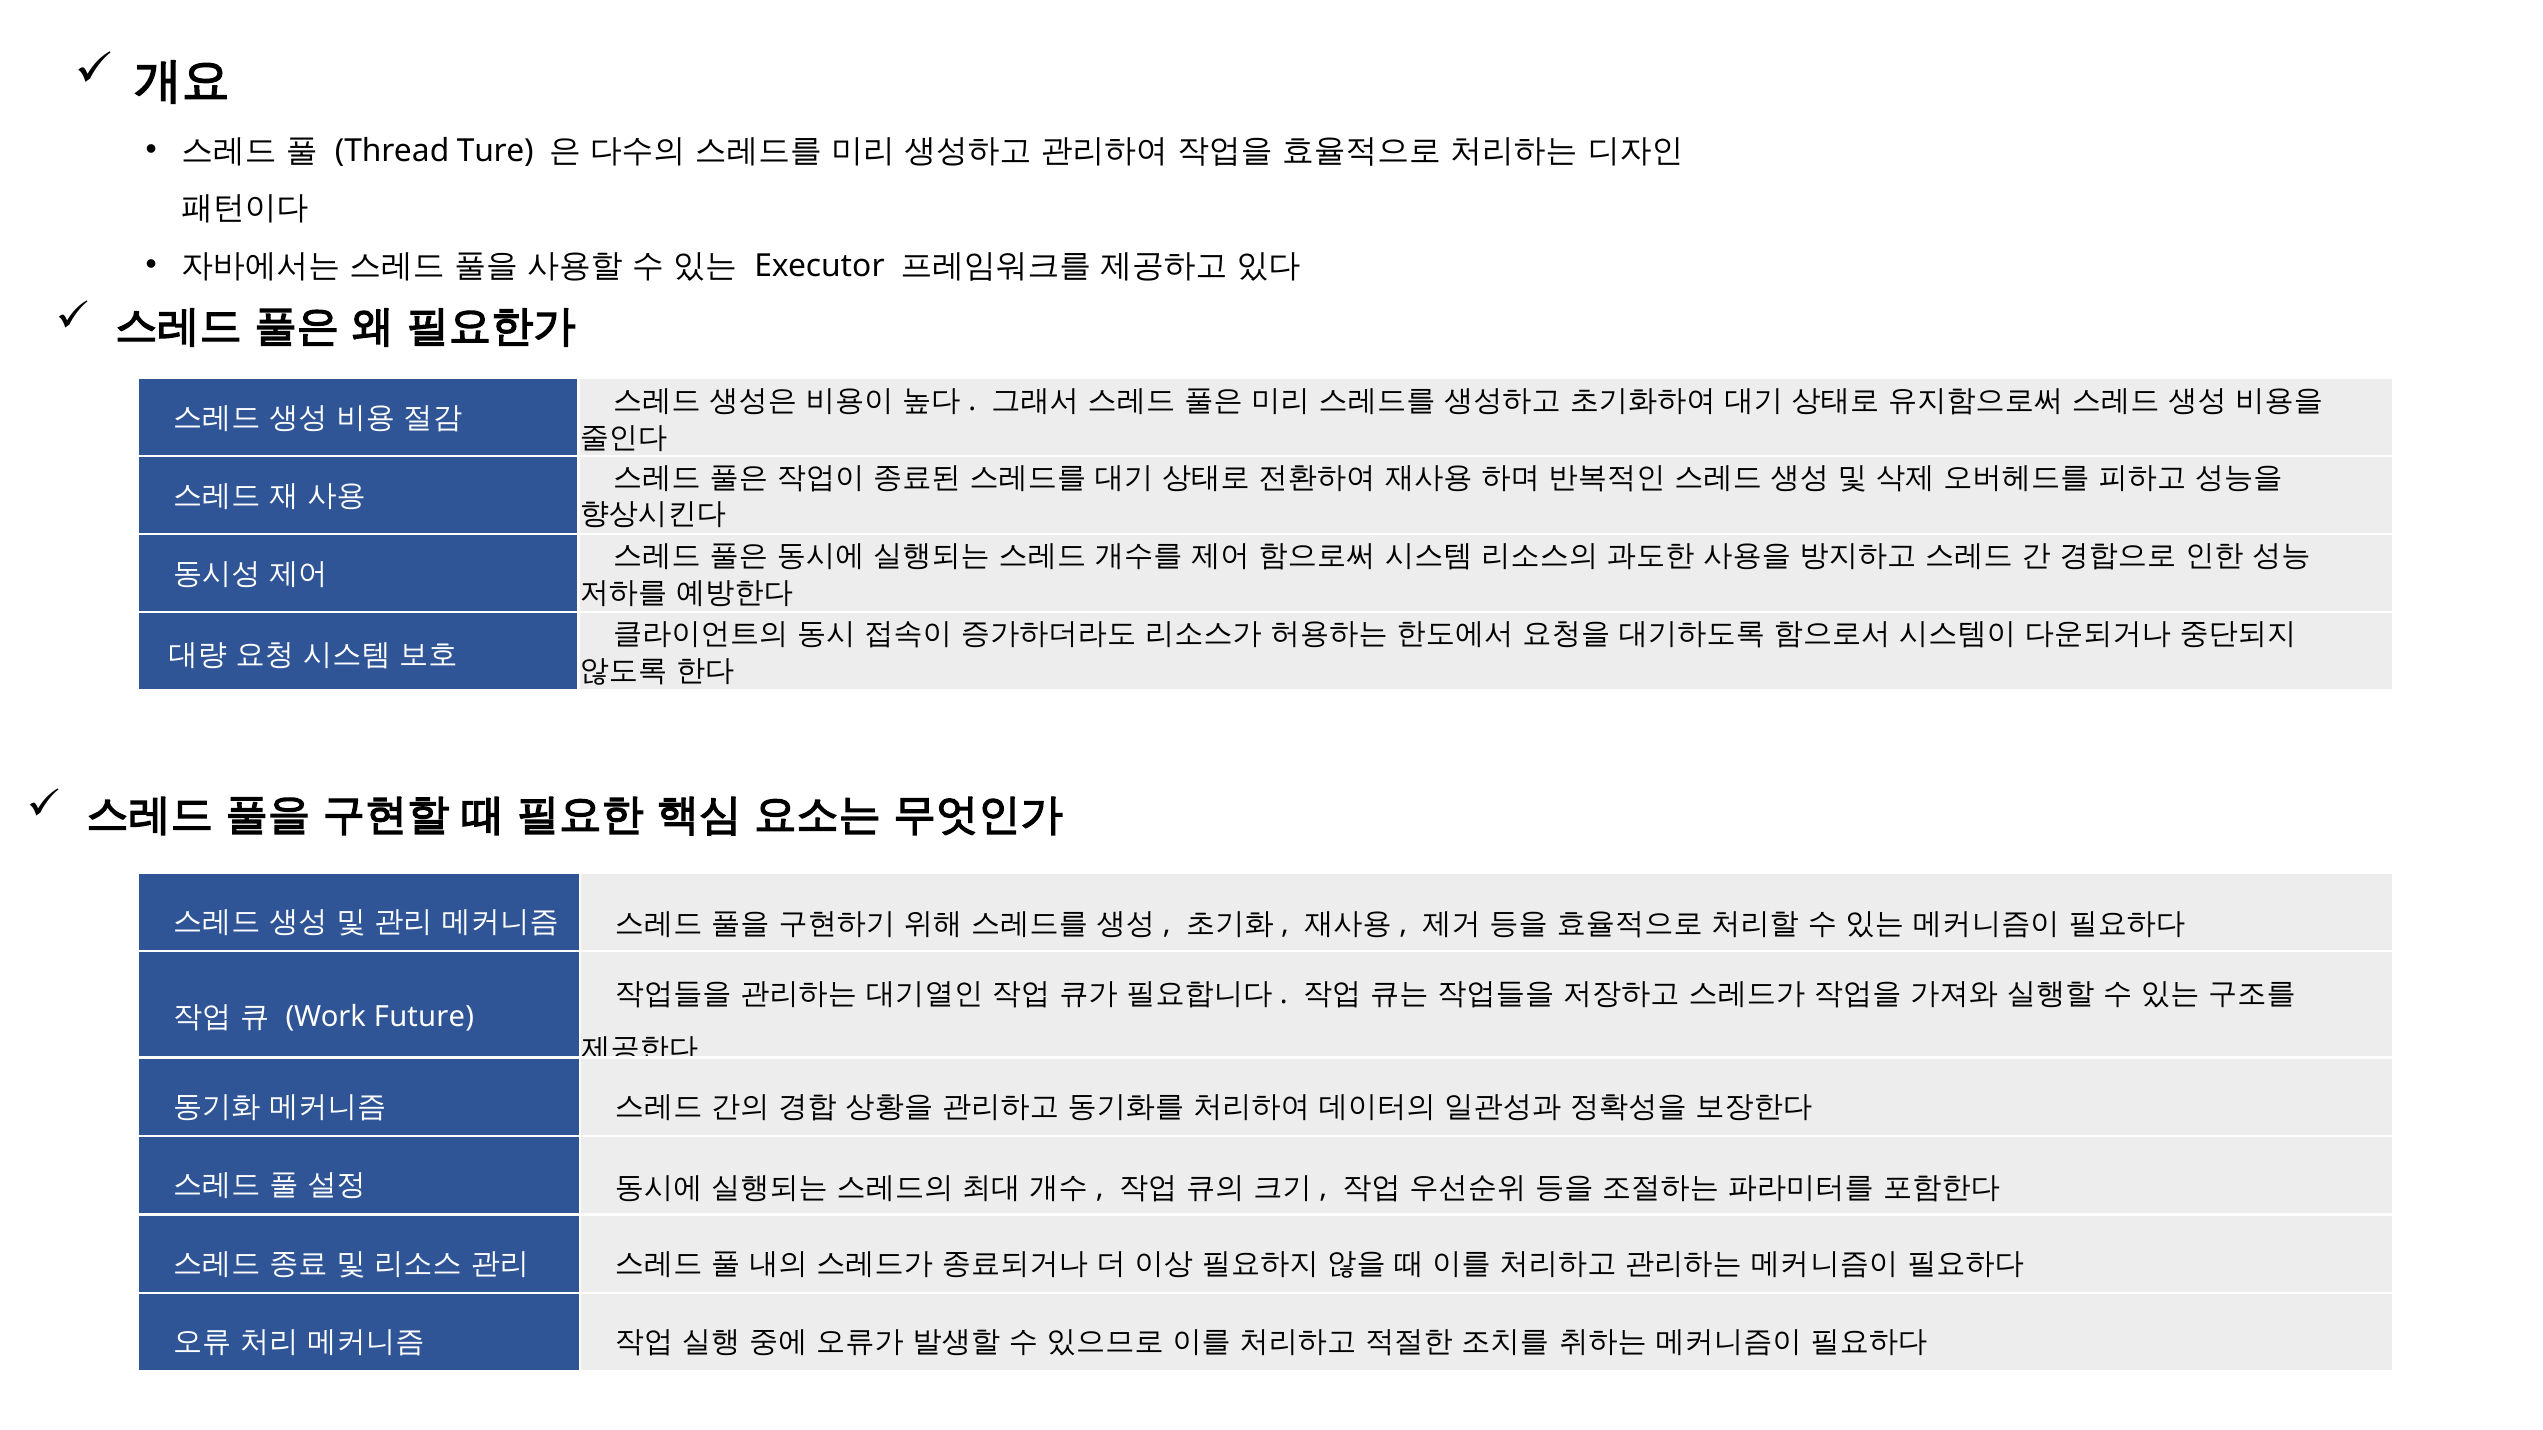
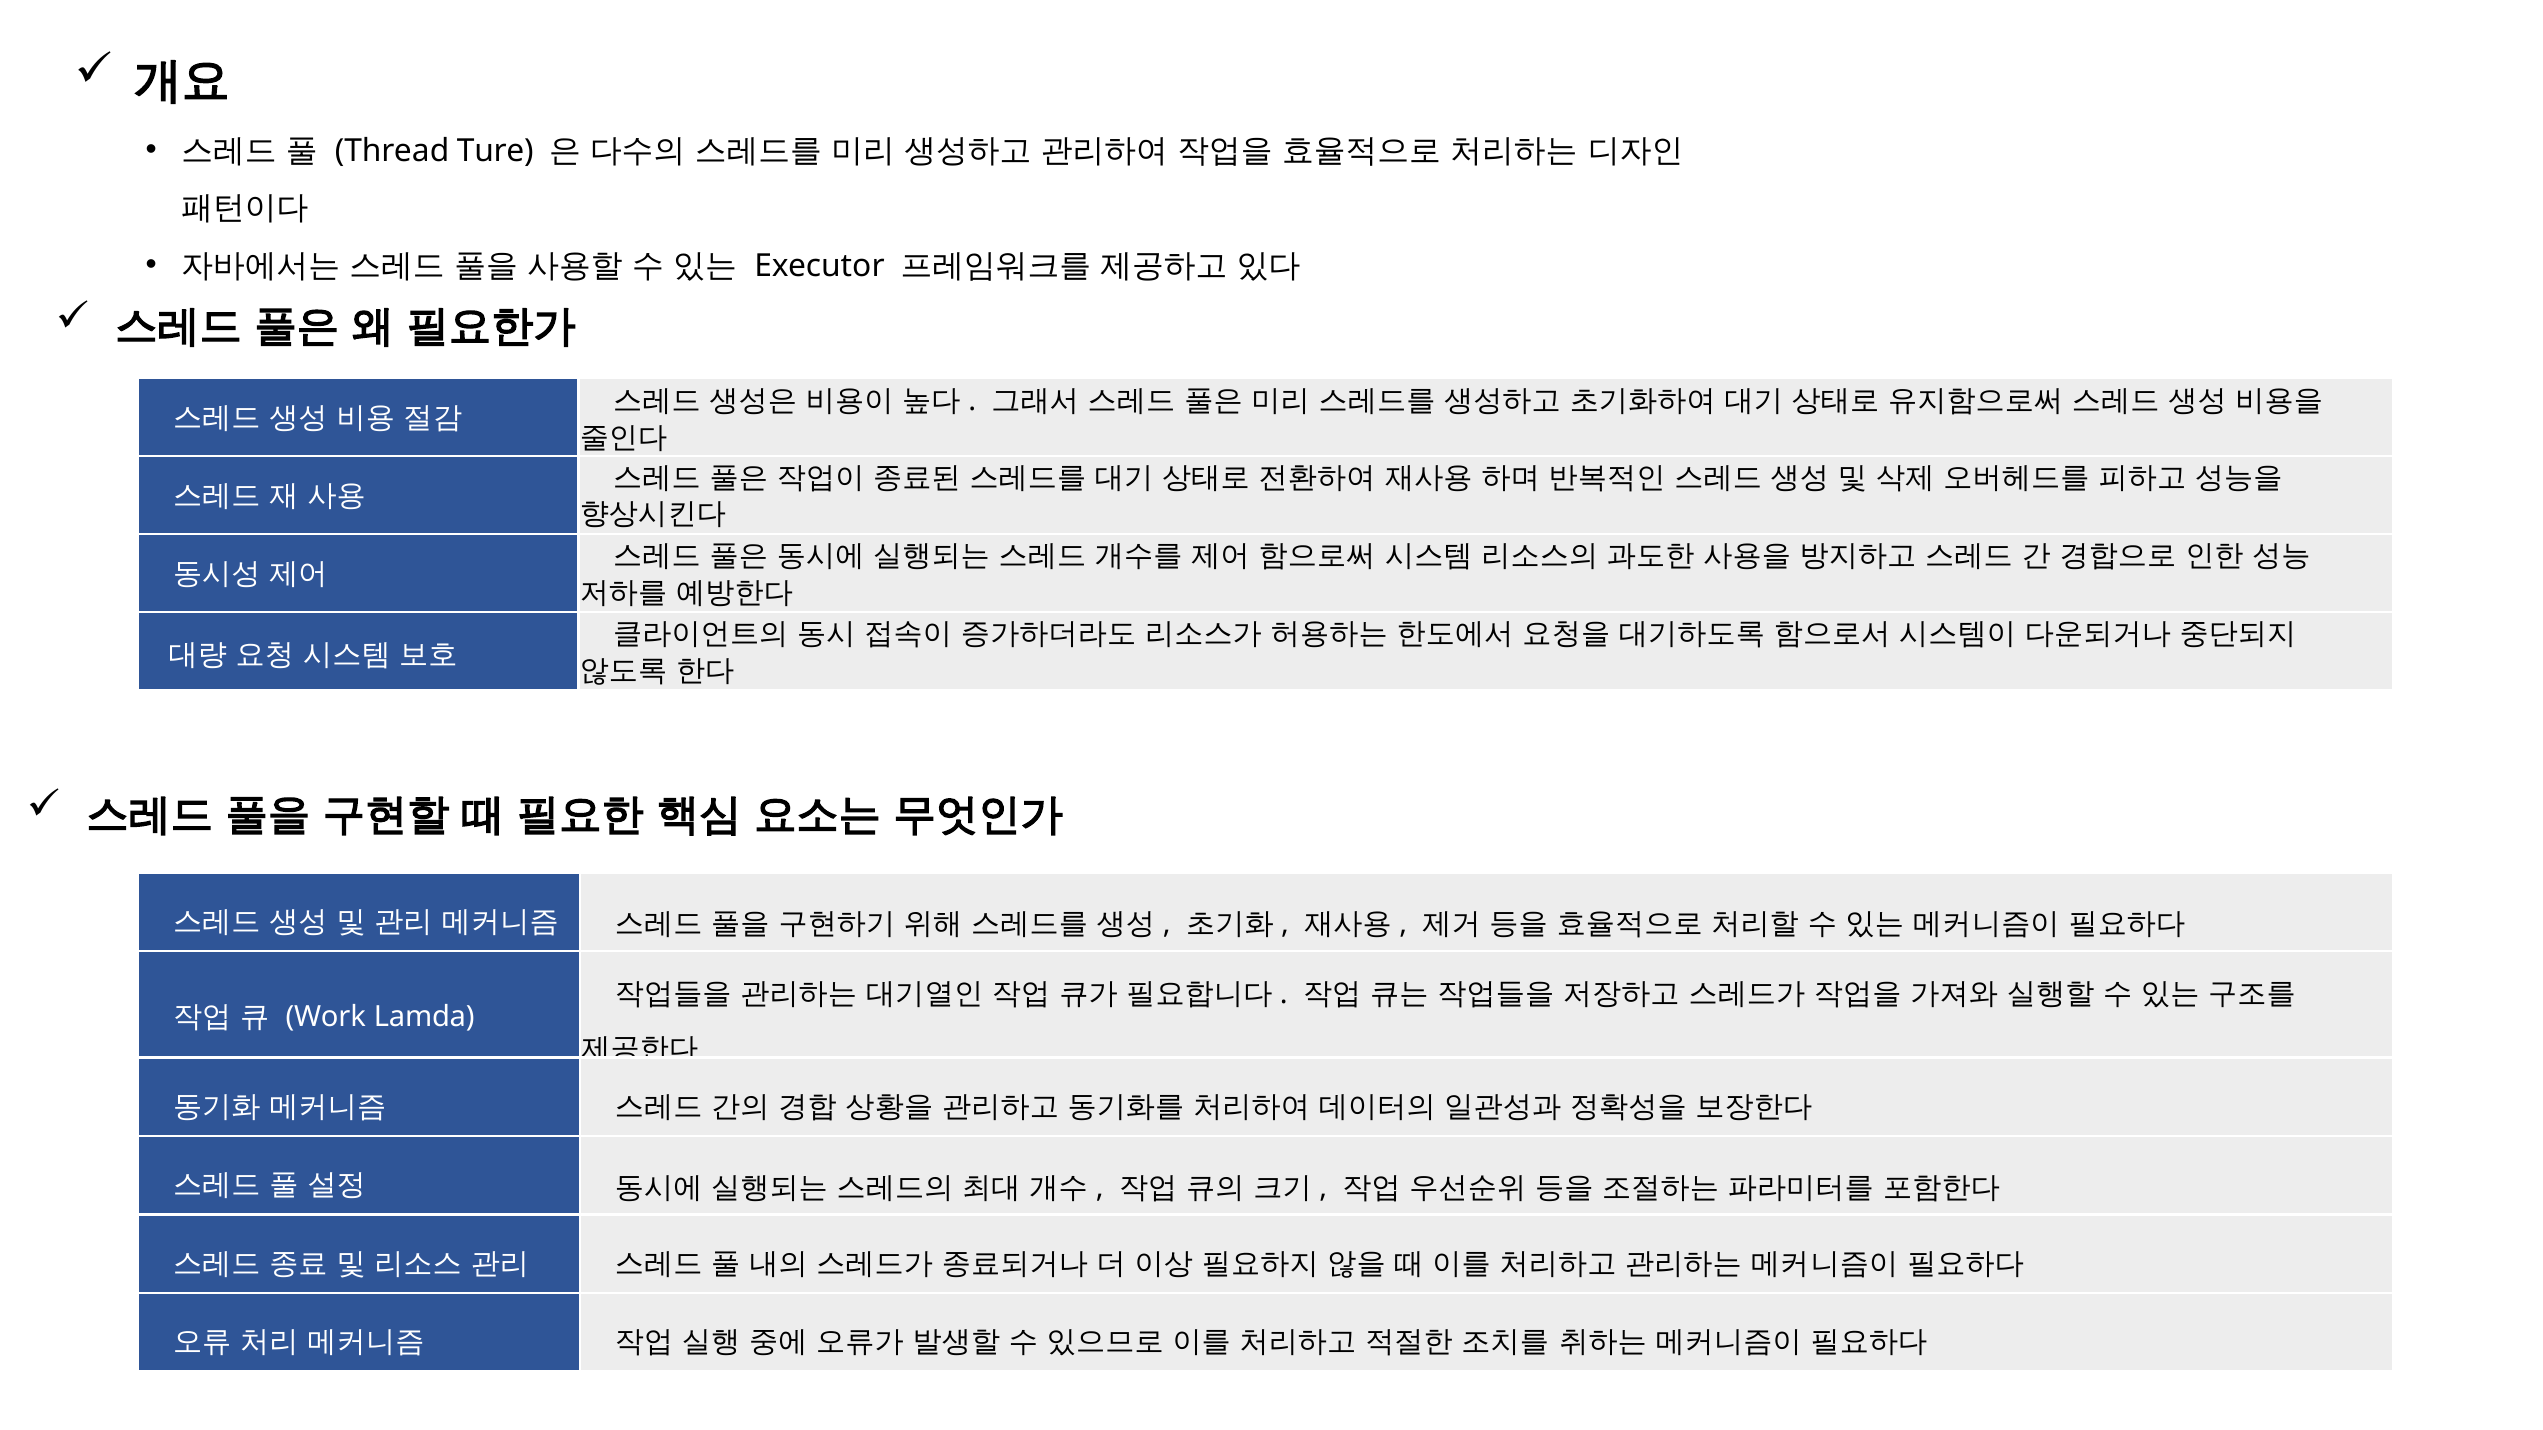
Future: Future -> Lamda
